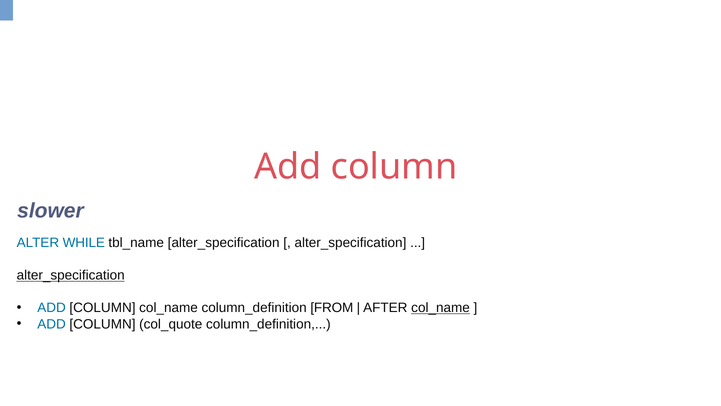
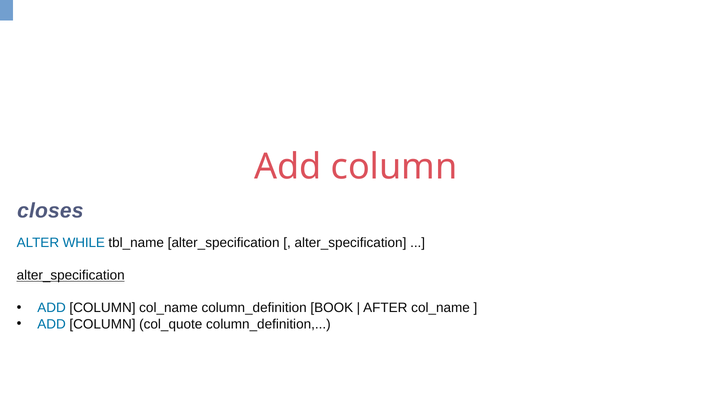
slower: slower -> closes
FROM: FROM -> BOOK
col_name at (441, 308) underline: present -> none
